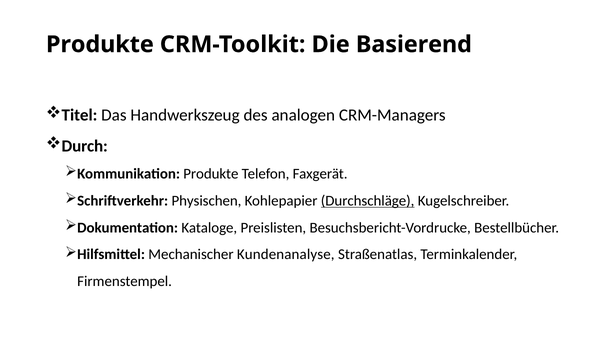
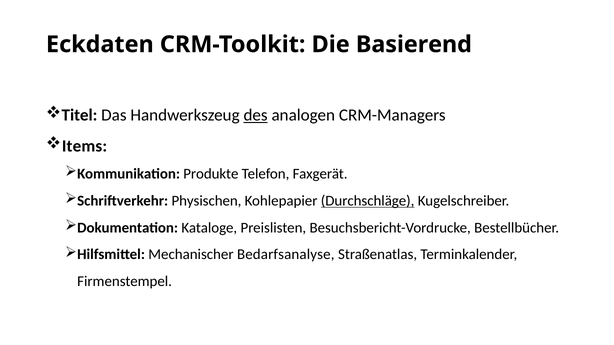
Produkte at (100, 44): Produkte -> Eckdaten
des underline: none -> present
Durch: Durch -> Items
Kundenanalyse: Kundenanalyse -> Bedarfsanalyse
